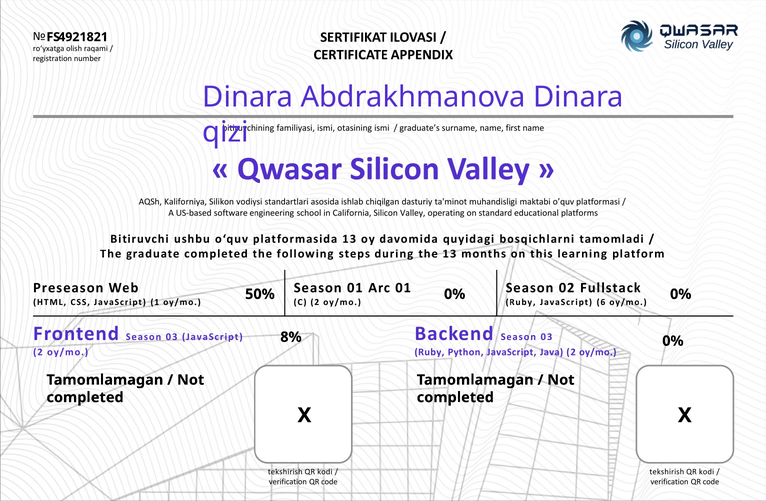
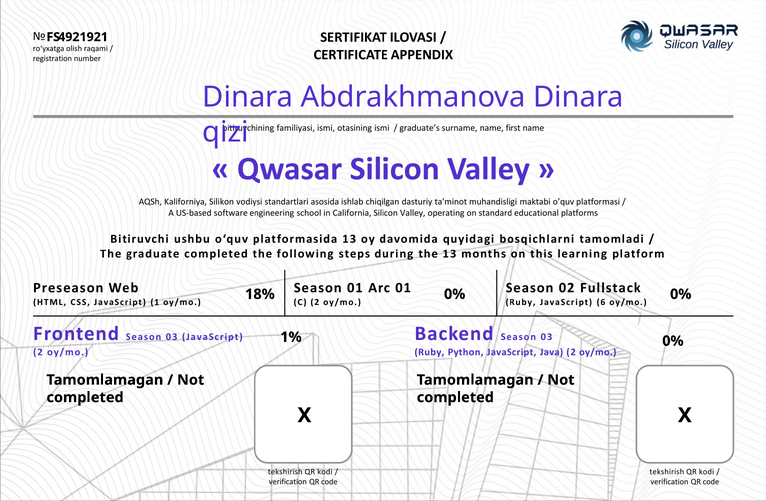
4921821: 4921821 -> 4921921
50%: 50% -> 18%
8%: 8% -> 1%
